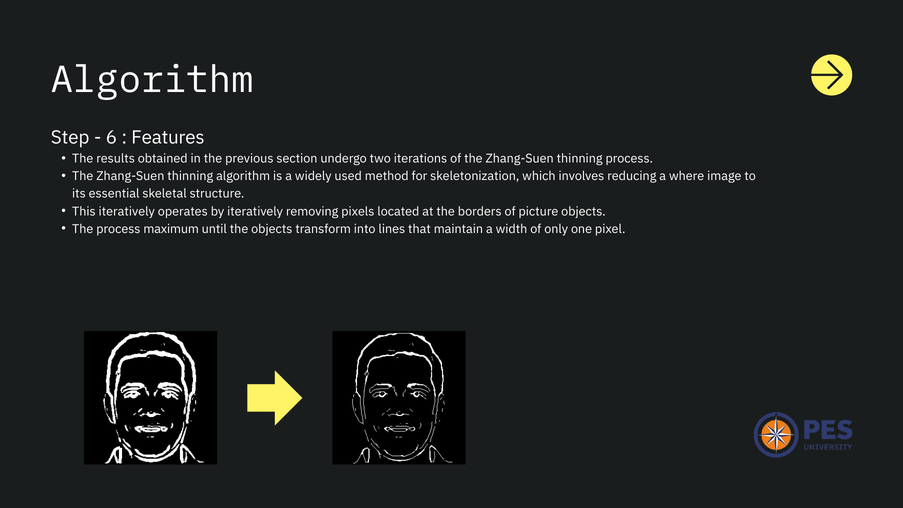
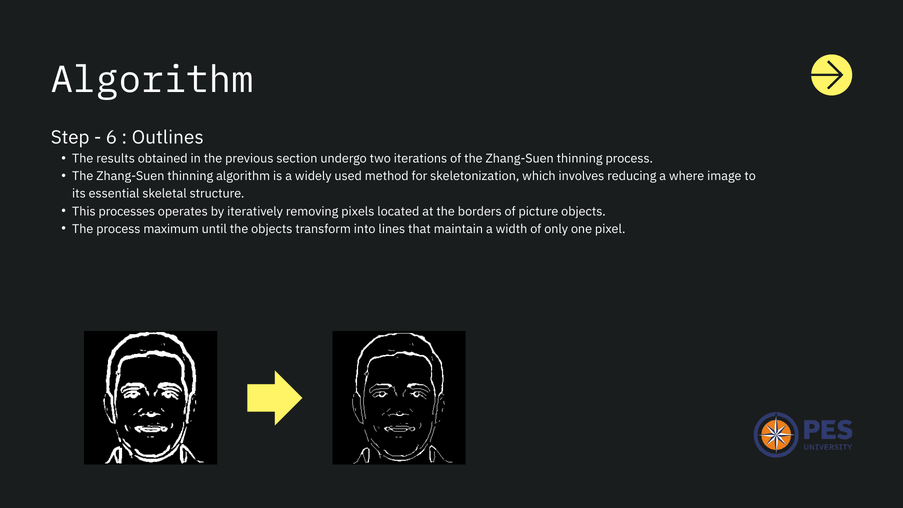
Features: Features -> Outlines
This iteratively: iteratively -> processes
